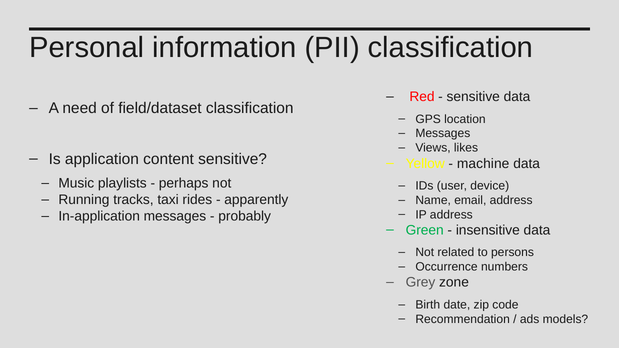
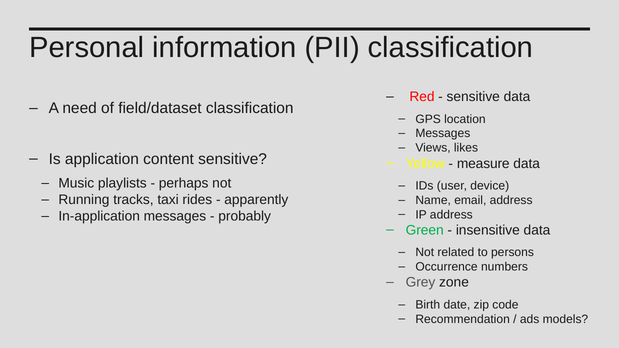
machine: machine -> measure
